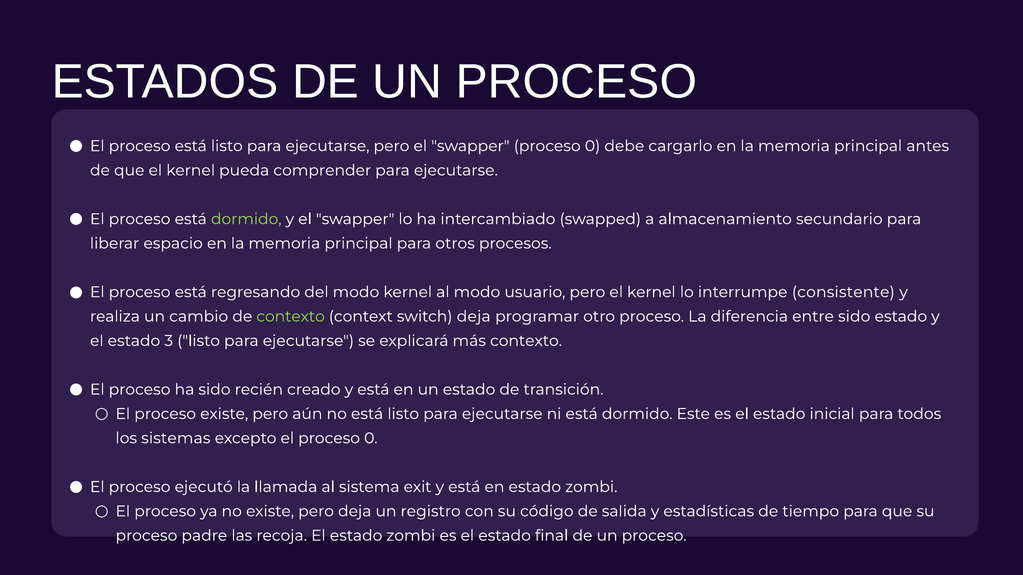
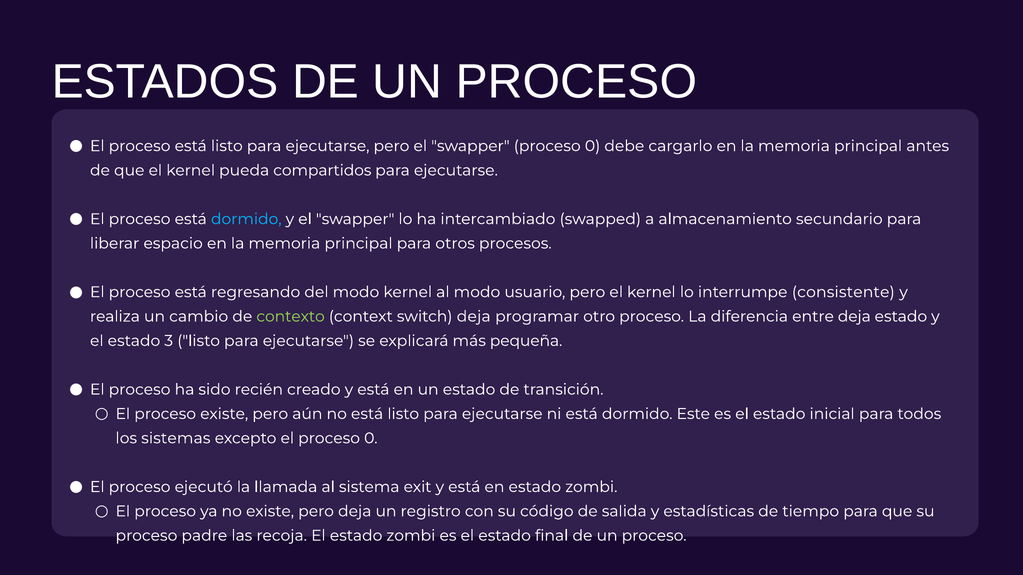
comprender: comprender -> compartidos
dormido at (246, 219) colour: light green -> light blue
entre sido: sido -> deja
más contexto: contexto -> pequeña
